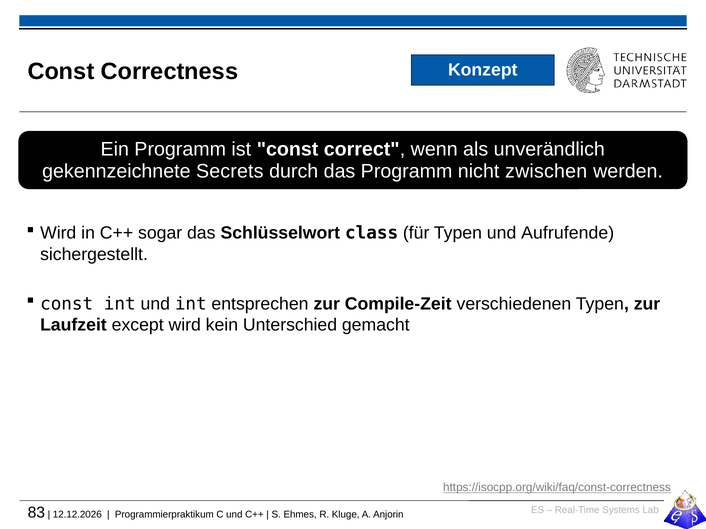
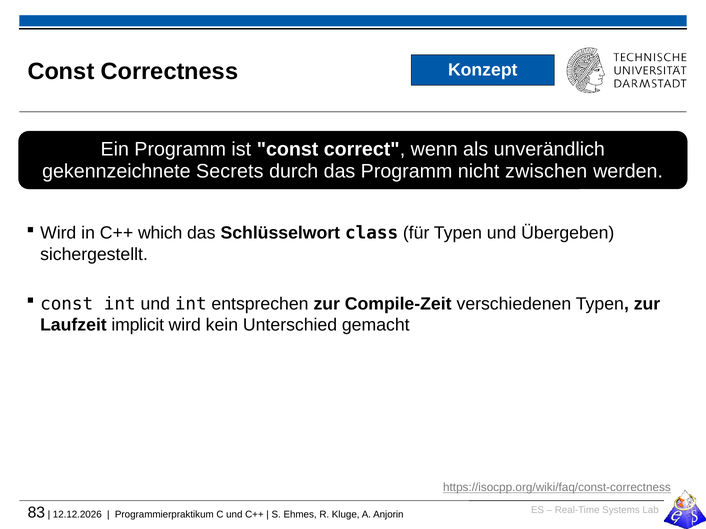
sogar: sogar -> which
Aufrufende: Aufrufende -> Übergeben
except: except -> implicit
